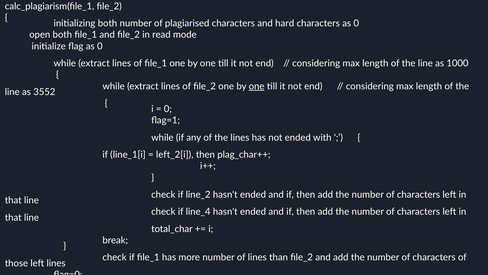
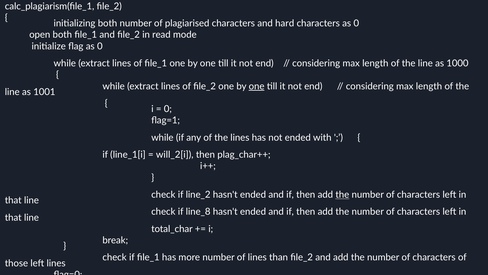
3552: 3552 -> 1001
left_2[i: left_2[i -> will_2[i
the at (342, 194) underline: none -> present
line_4: line_4 -> line_8
